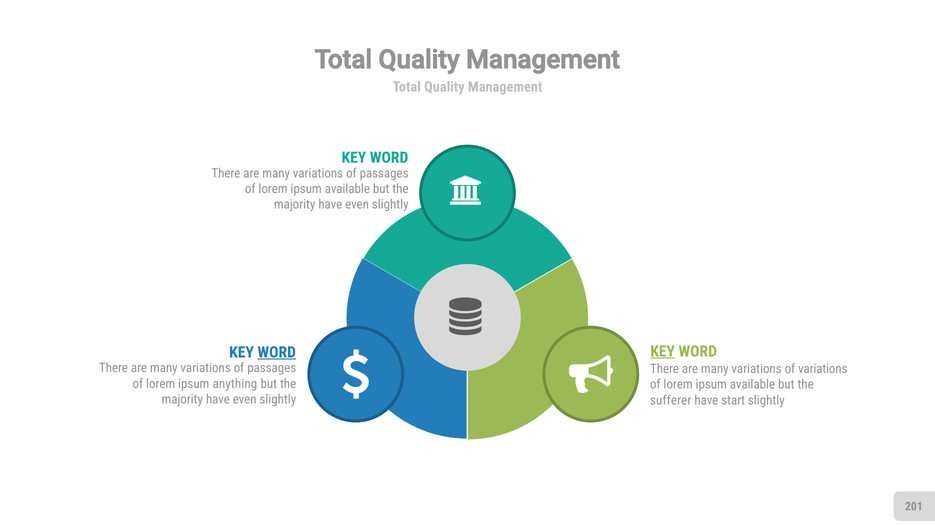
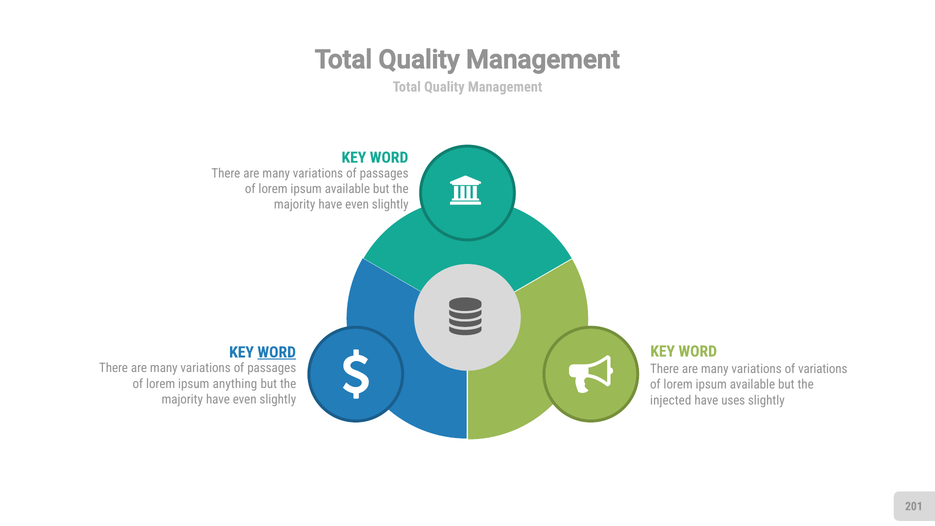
KEY at (663, 351) underline: present -> none
sufferer: sufferer -> injected
start: start -> uses
